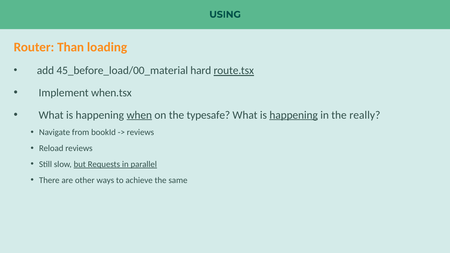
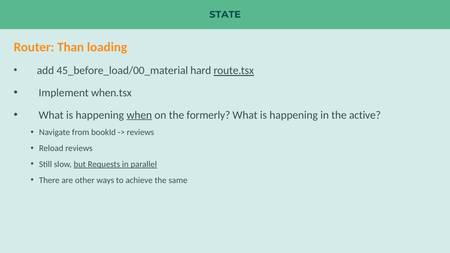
USING: USING -> STATE
typesafe: typesafe -> formerly
happening at (294, 115) underline: present -> none
really: really -> active
